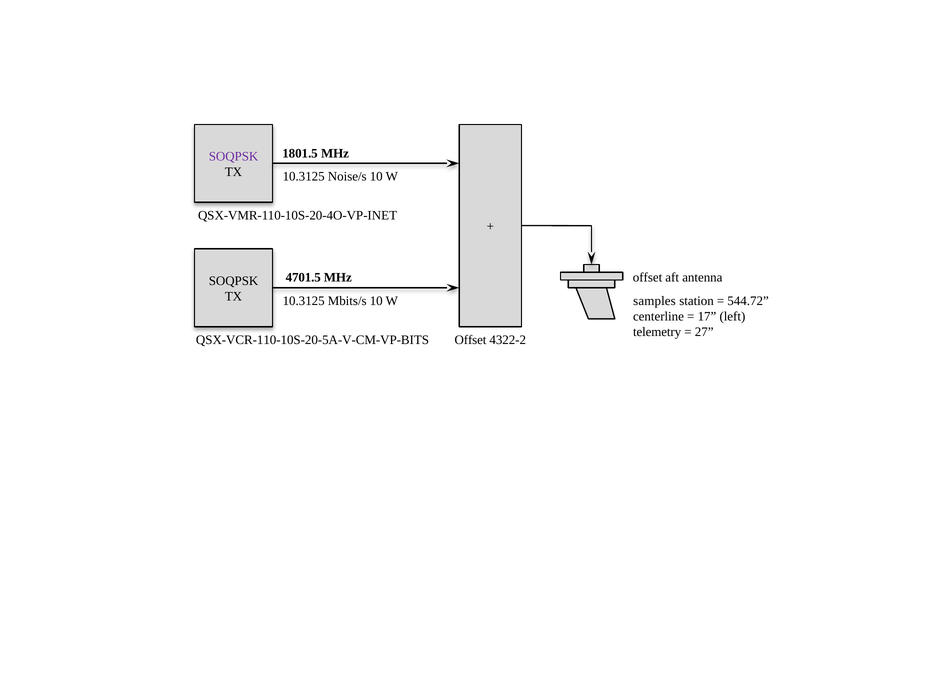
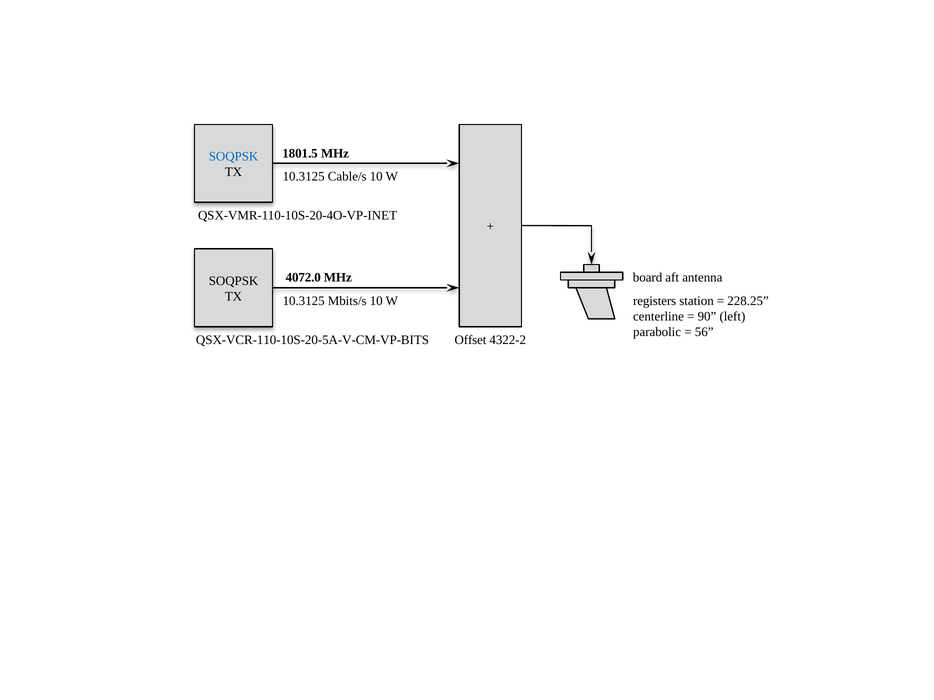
SOQPSK at (234, 157) colour: purple -> blue
Noise/s: Noise/s -> Cable/s
4701.5: 4701.5 -> 4072.0
offset at (648, 278): offset -> board
samples: samples -> registers
544.72: 544.72 -> 228.25
17: 17 -> 90
telemetry: telemetry -> parabolic
27: 27 -> 56
